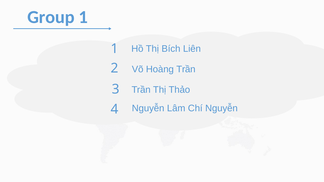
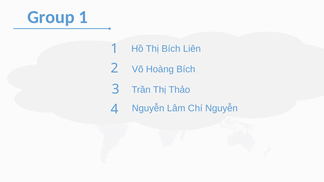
Hoàng Trần: Trần -> Bích
